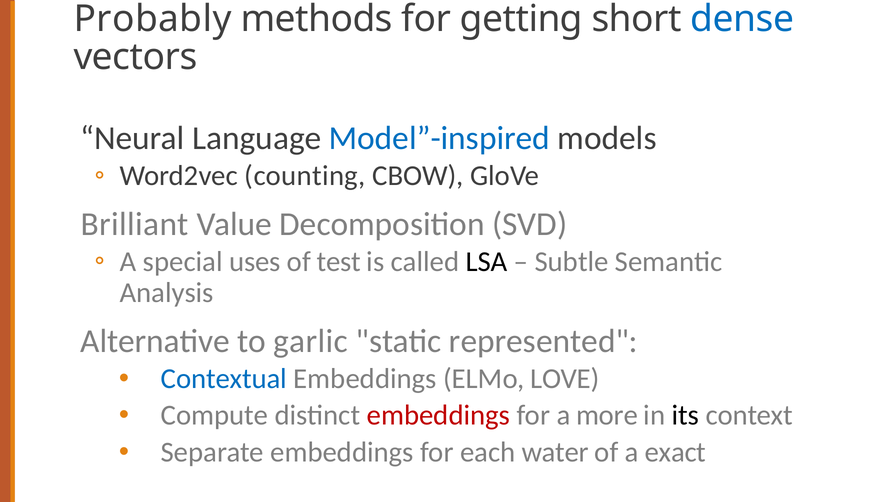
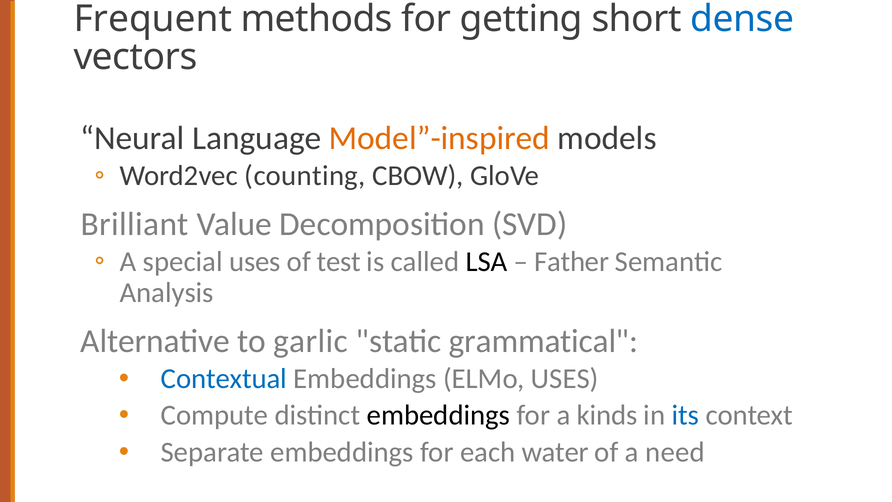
Probably: Probably -> Frequent
Model”-inspired colour: blue -> orange
Subtle: Subtle -> Father
represented: represented -> grammatical
ELMo LOVE: LOVE -> USES
embeddings at (438, 415) colour: red -> black
more: more -> kinds
its colour: black -> blue
exact: exact -> need
